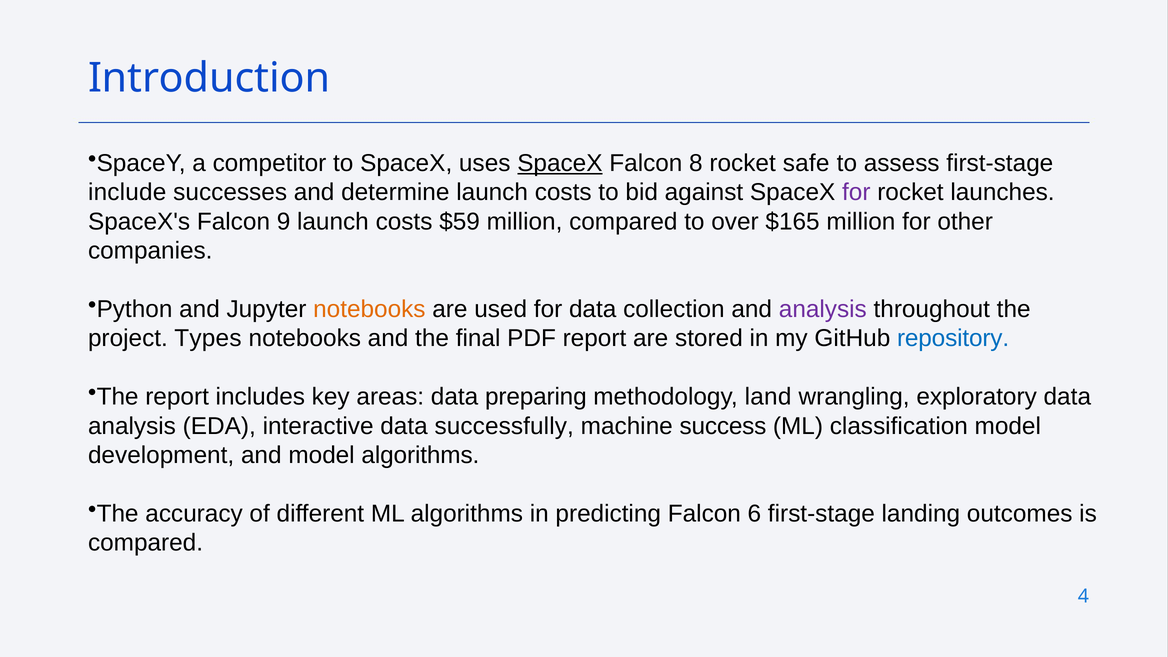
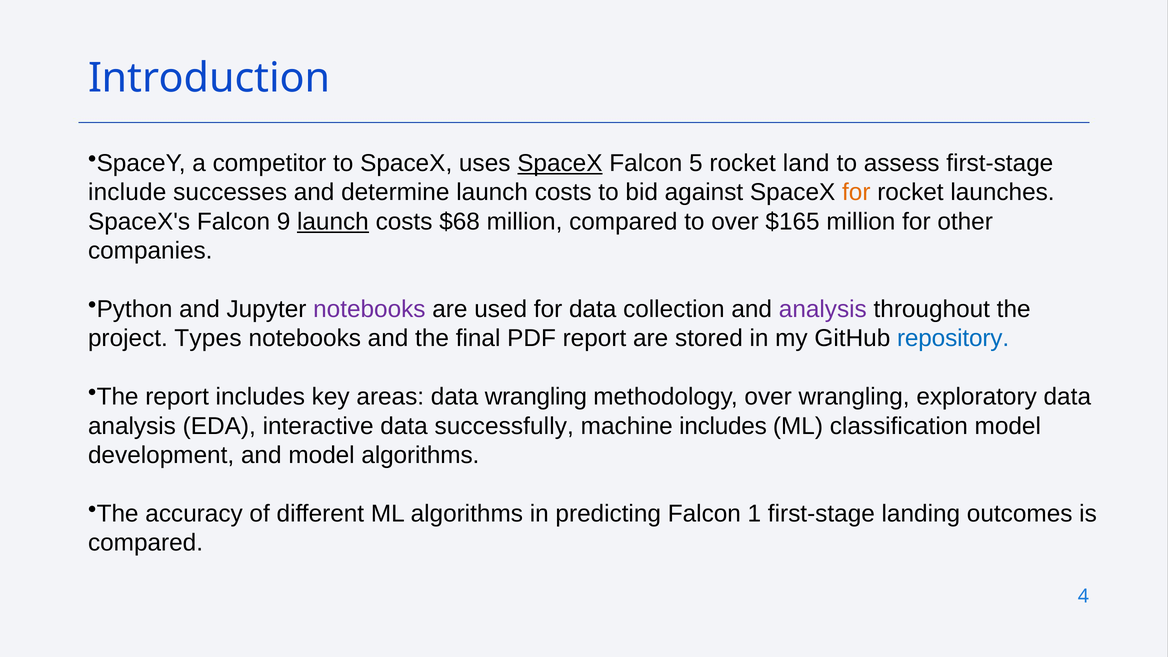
8: 8 -> 5
safe: safe -> land
for at (856, 192) colour: purple -> orange
launch at (333, 222) underline: none -> present
$59: $59 -> $68
notebooks at (369, 309) colour: orange -> purple
data preparing: preparing -> wrangling
methodology land: land -> over
machine success: success -> includes
6: 6 -> 1
